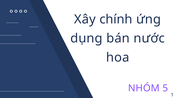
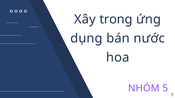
chính: chính -> trong
